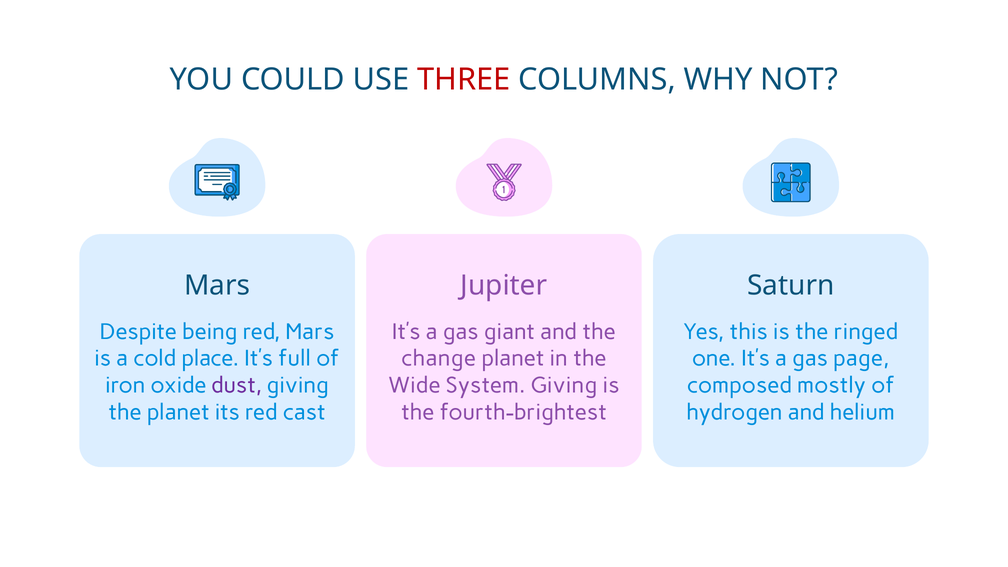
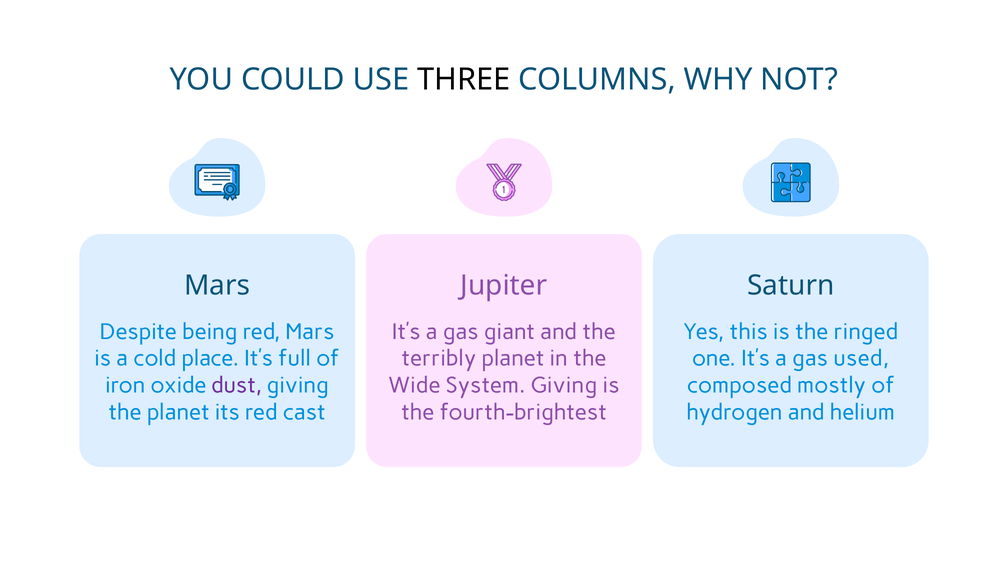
THREE colour: red -> black
change: change -> terribly
page: page -> used
